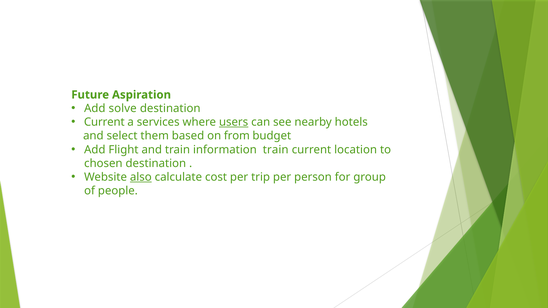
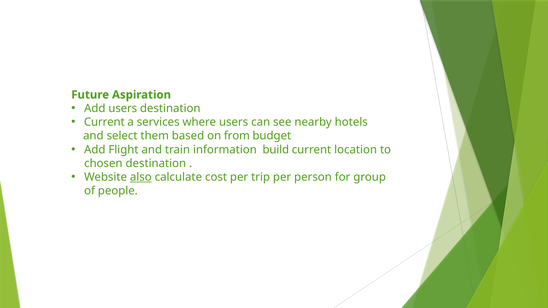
Add solve: solve -> users
users at (234, 122) underline: present -> none
information train: train -> build
